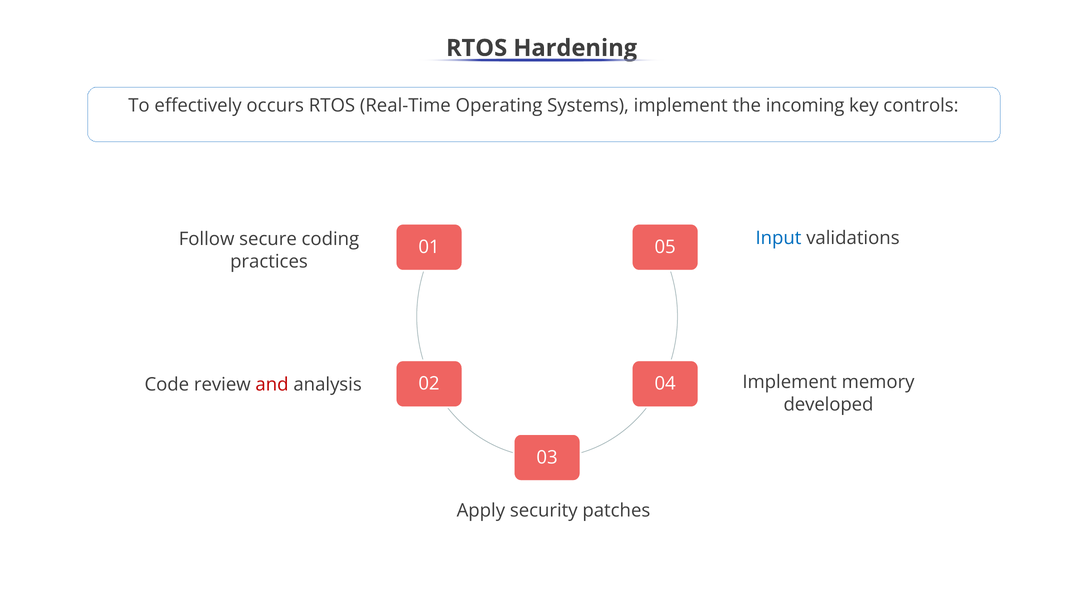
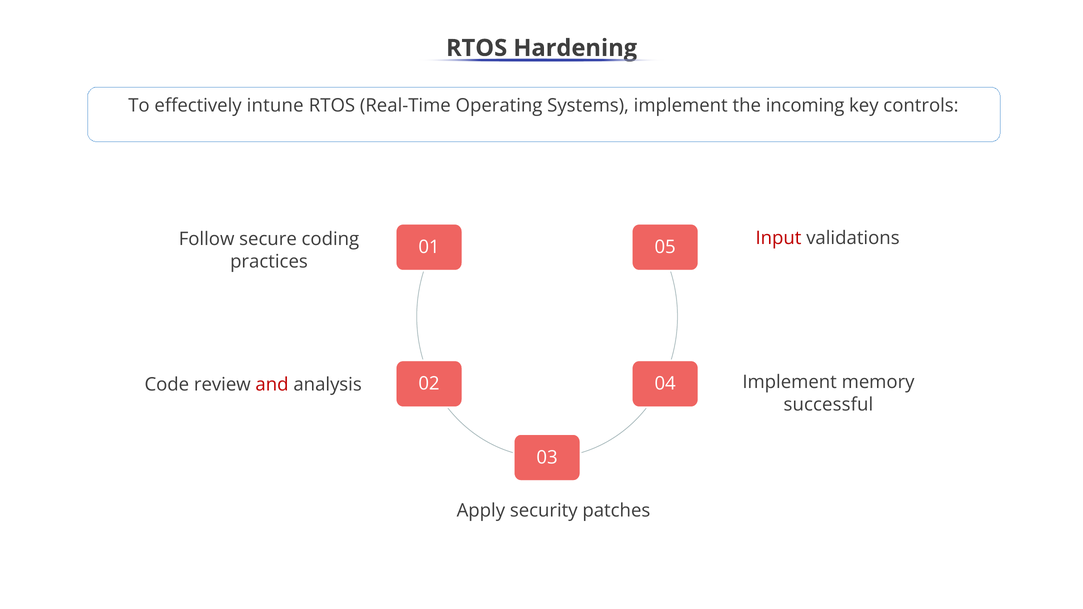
occurs: occurs -> intune
Input colour: blue -> red
developed: developed -> successful
